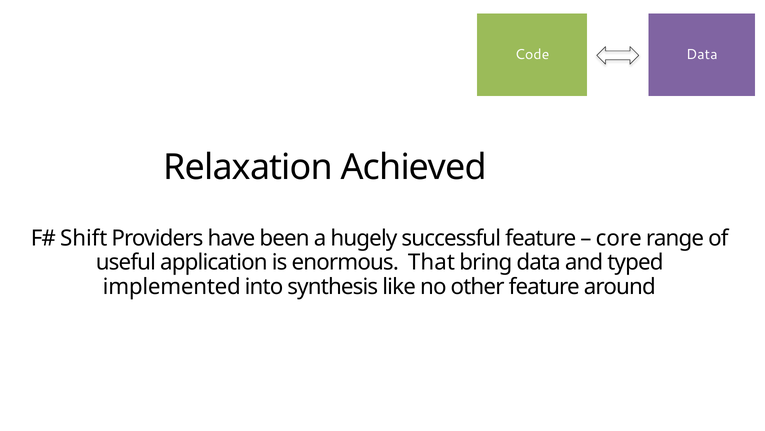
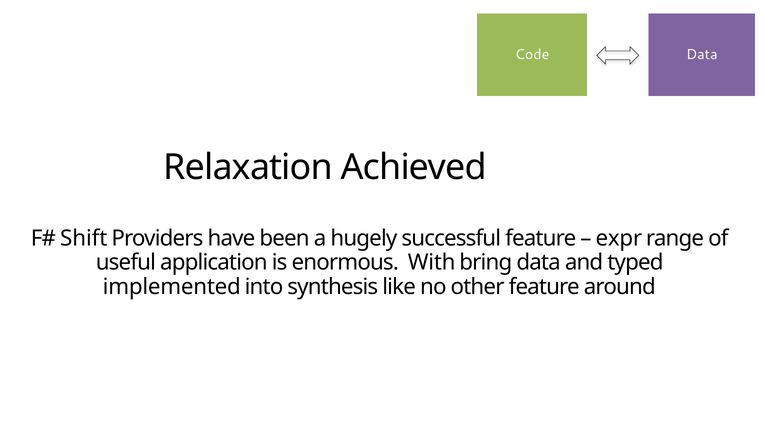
core: core -> expr
That: That -> With
